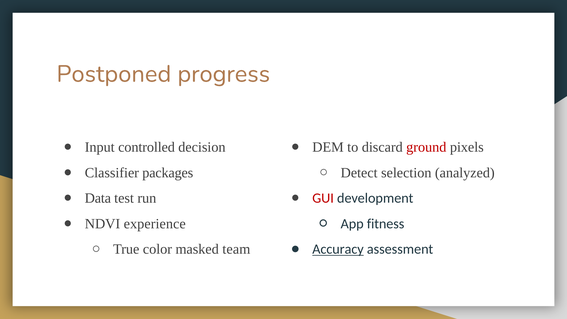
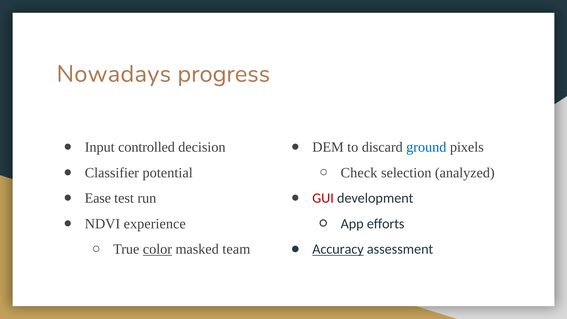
Postponed: Postponed -> Nowadays
ground colour: red -> blue
packages: packages -> potential
Detect: Detect -> Check
Data: Data -> Ease
fitness: fitness -> efforts
color underline: none -> present
